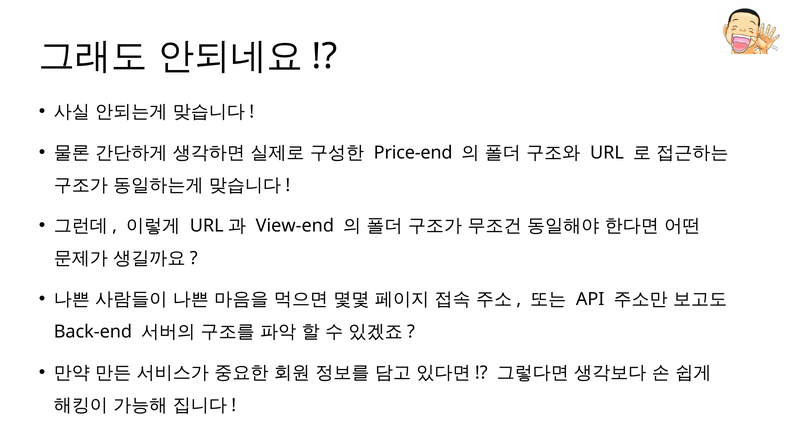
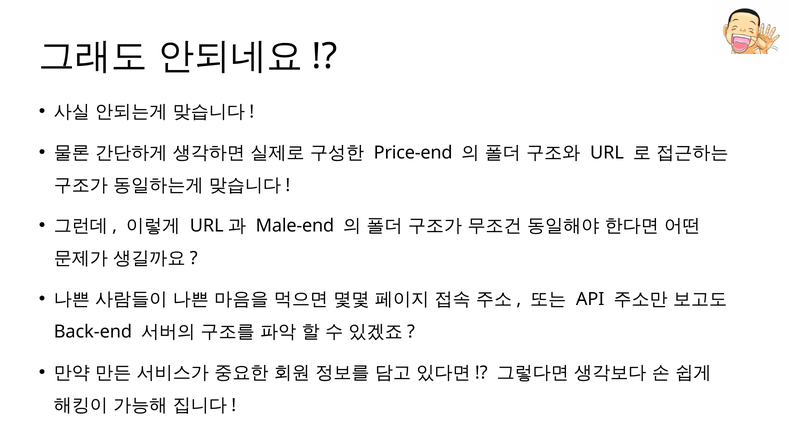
View-end: View-end -> Male-end
